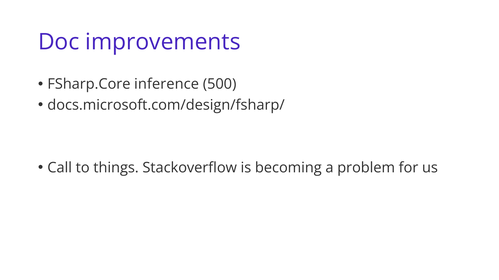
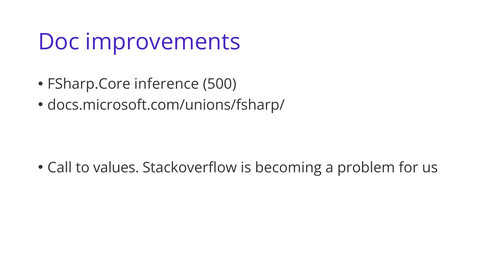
docs.microsoft.com/design/fsharp/: docs.microsoft.com/design/fsharp/ -> docs.microsoft.com/unions/fsharp/
things: things -> values
